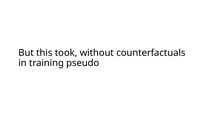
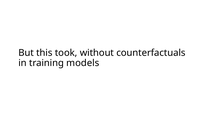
pseudo: pseudo -> models
